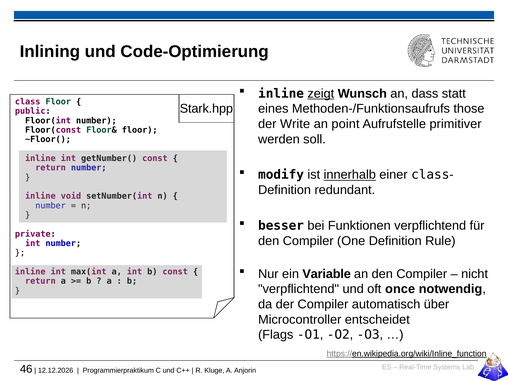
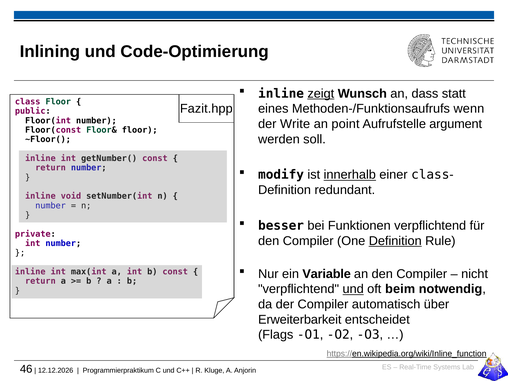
Stark.hpp: Stark.hpp -> Fazit.hpp
those: those -> wenn
primitiver: primitiver -> argument
Definition at (395, 241) underline: none -> present
und at (353, 289) underline: none -> present
once: once -> beim
Microcontroller: Microcontroller -> Erweiterbarkeit
